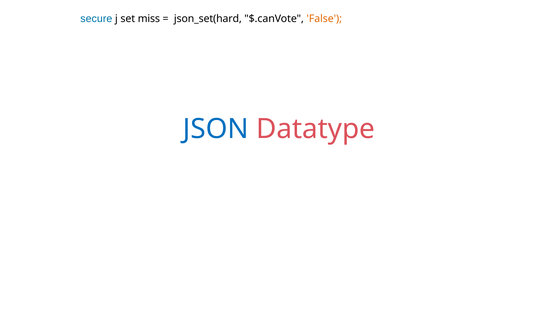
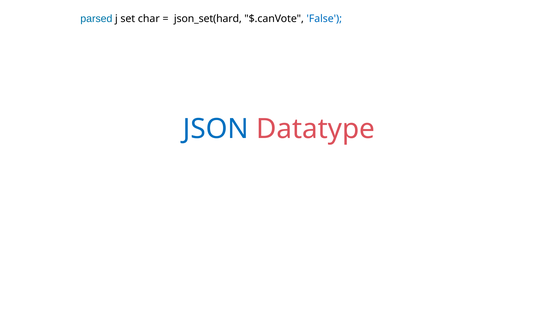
secure: secure -> parsed
miss: miss -> char
False colour: orange -> blue
